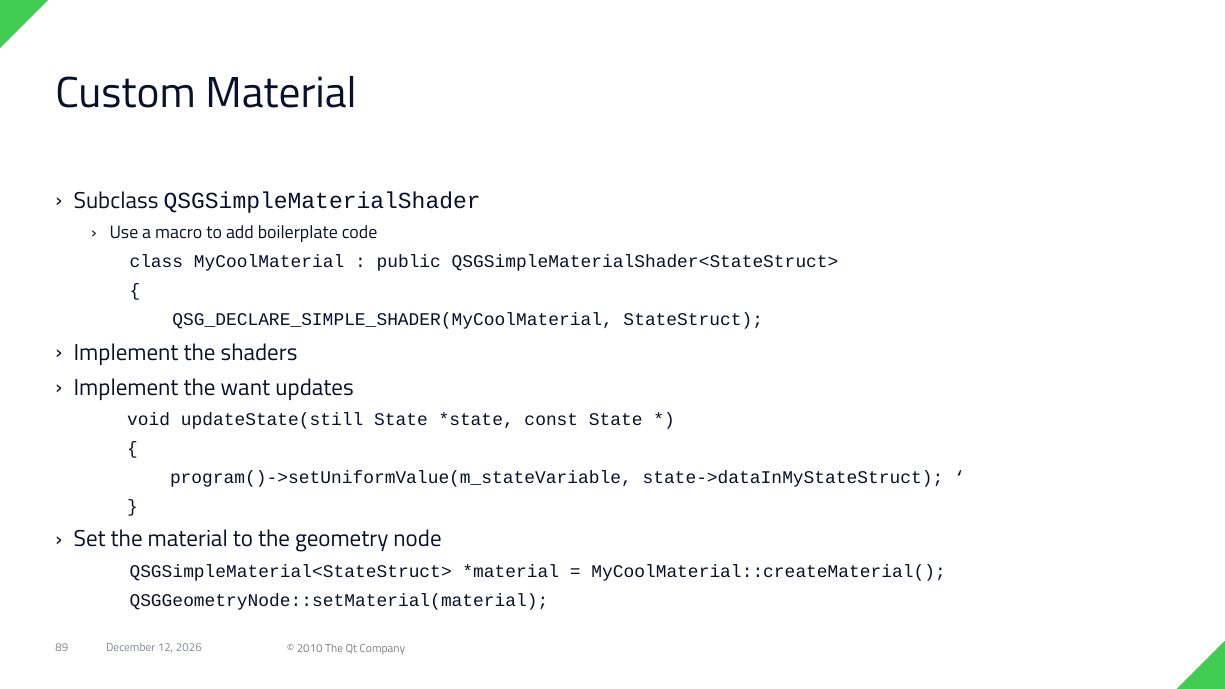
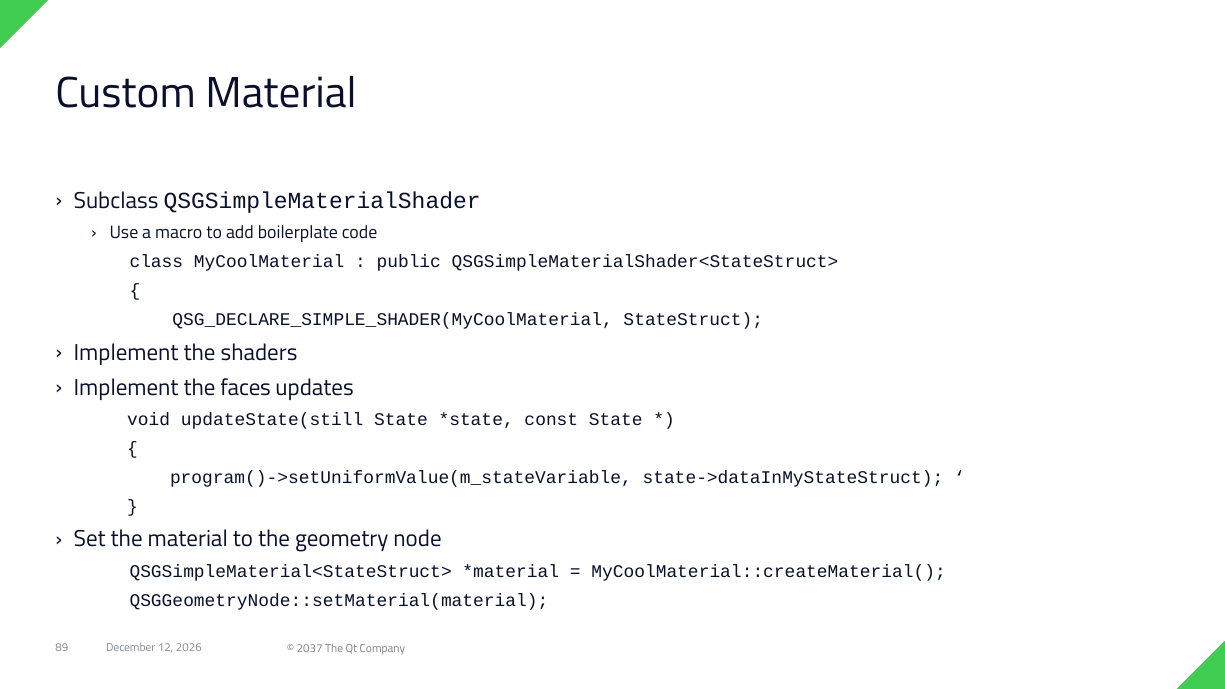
want: want -> faces
2010: 2010 -> 2037
